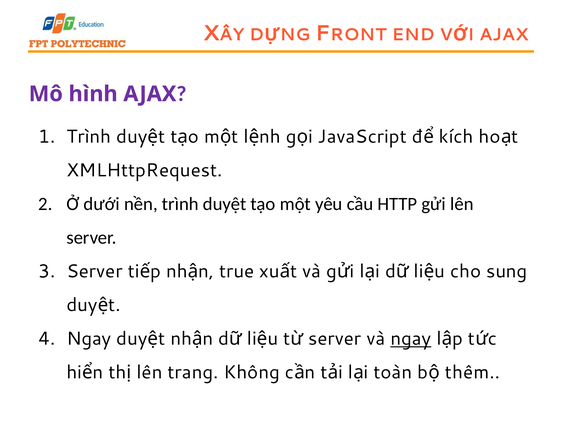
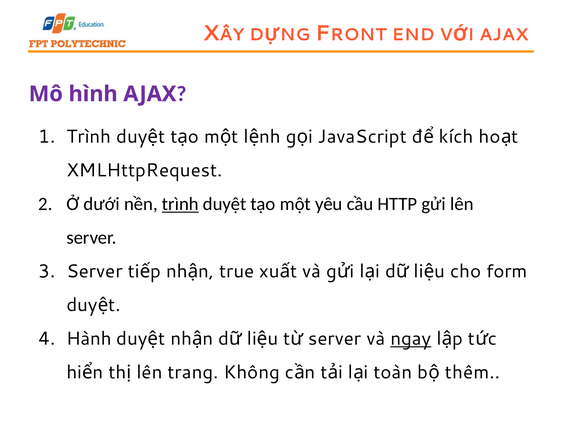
trình at (180, 204) underline: none -> present
sung: sung -> form
Ngay at (89, 339): Ngay -> Hành
